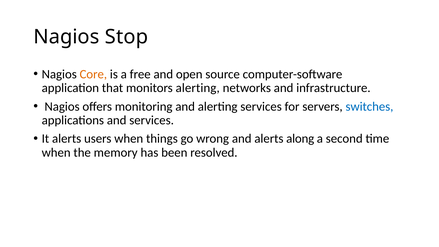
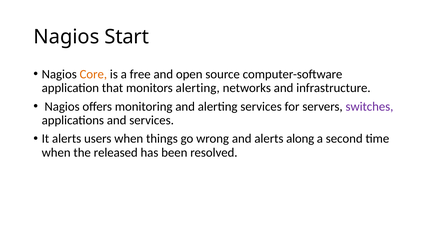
Stop: Stop -> Start
switches colour: blue -> purple
memory: memory -> released
